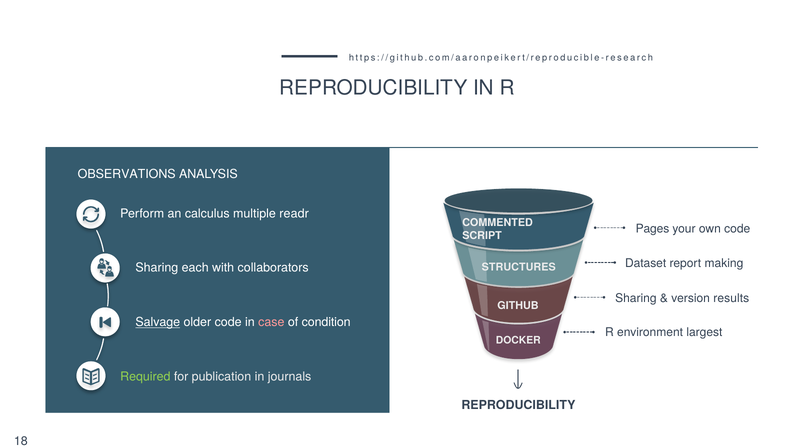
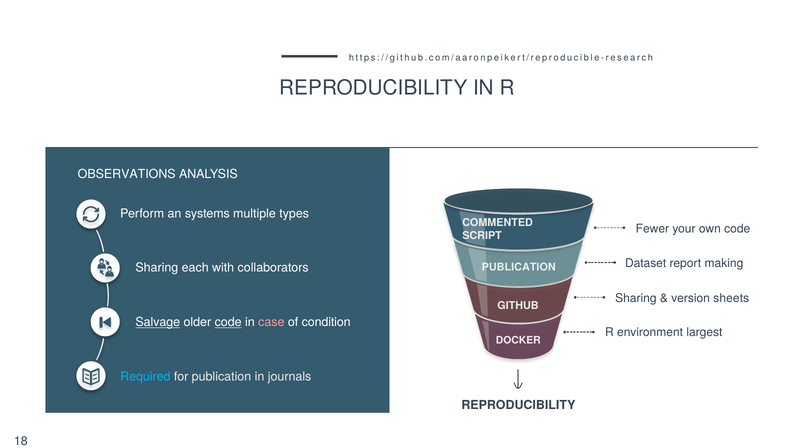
calculus: calculus -> systems
readr: readr -> types
Pages: Pages -> Fewer
STRUCTURES at (519, 267): STRUCTURES -> PUBLICATION
results: results -> sheets
code at (228, 322) underline: none -> present
Required colour: light green -> light blue
